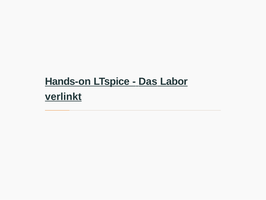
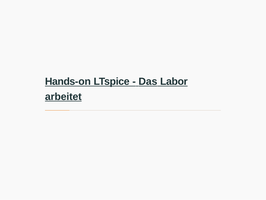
verlinkt: verlinkt -> arbeitet
